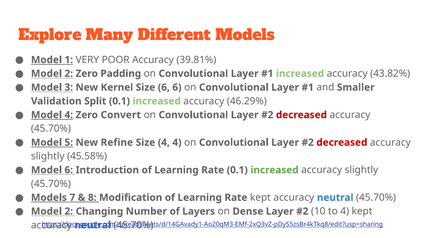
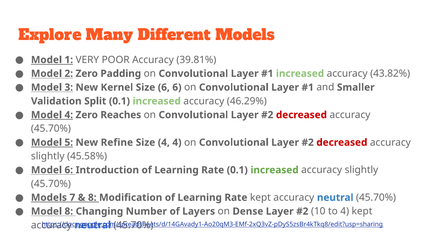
Convert: Convert -> Reaches
2 at (69, 211): 2 -> 8
